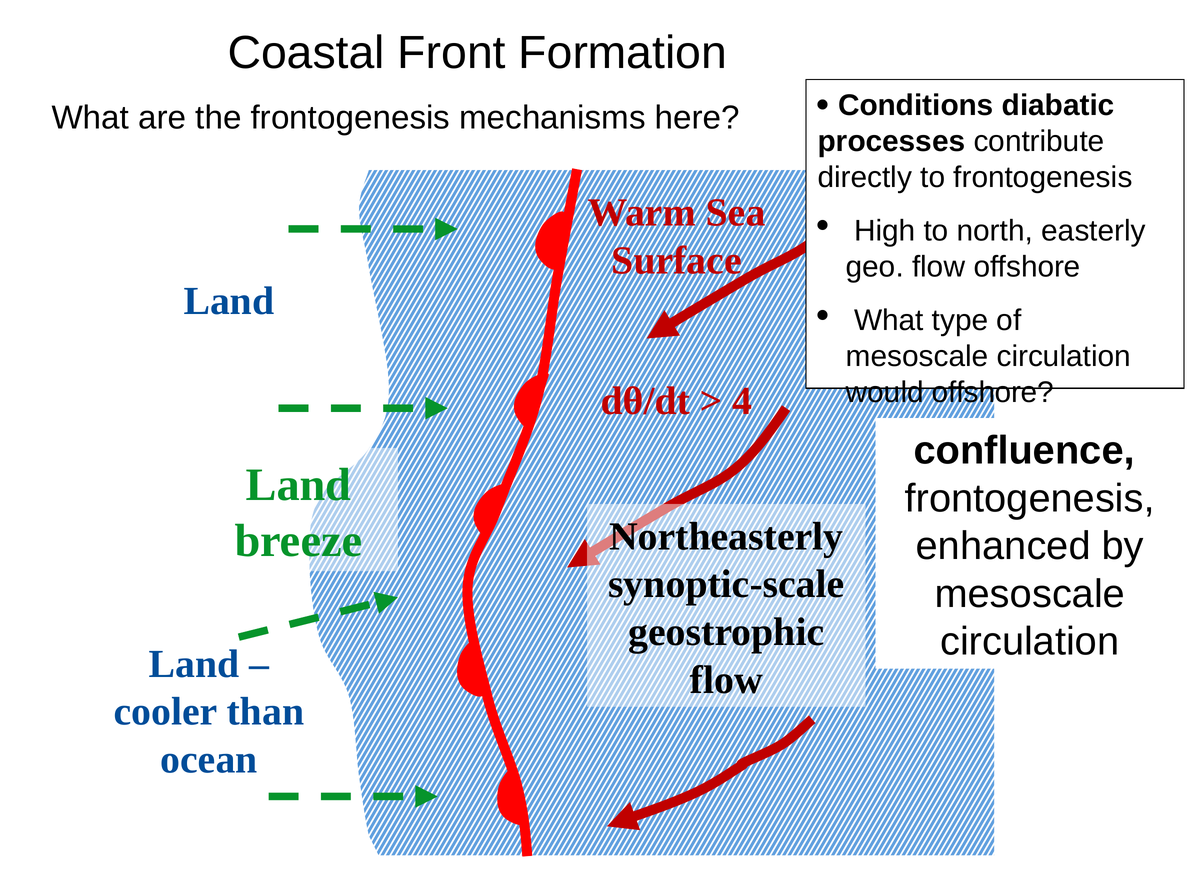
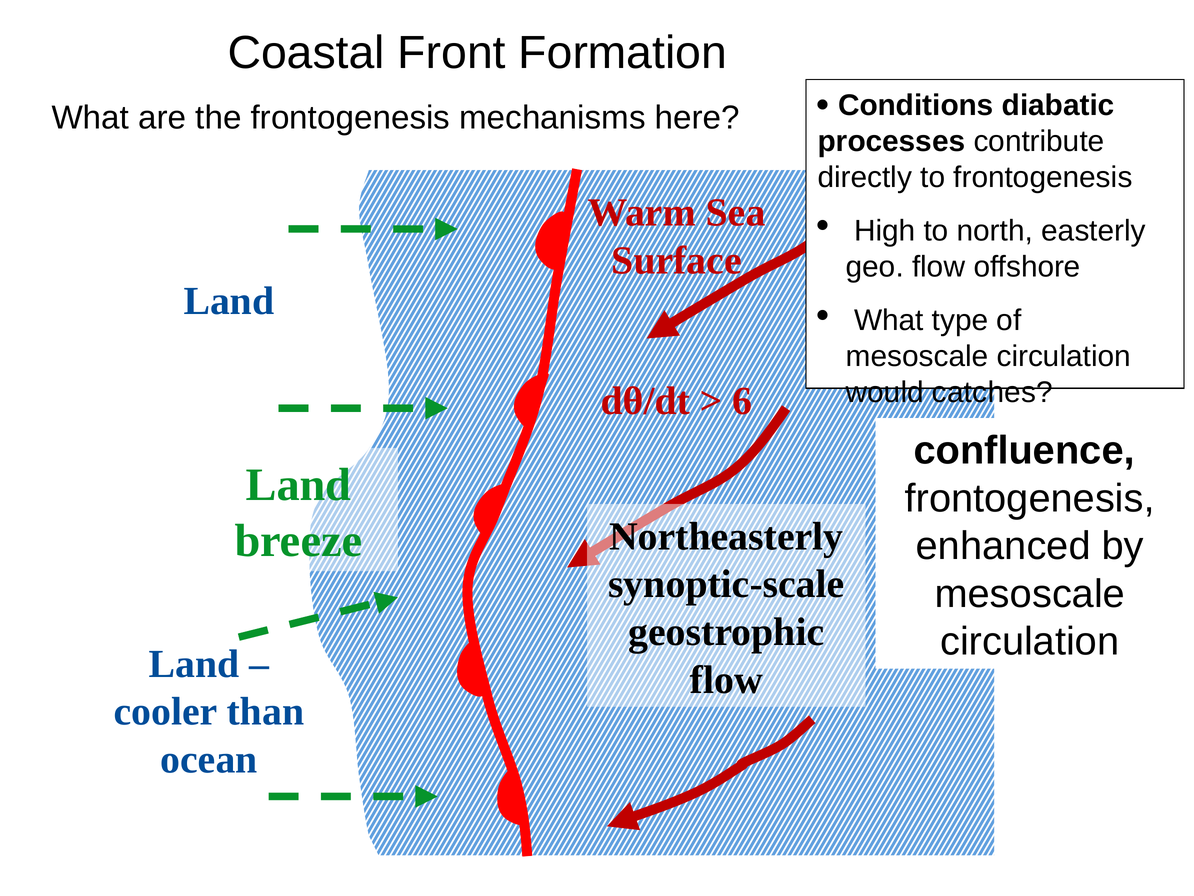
would offshore: offshore -> catches
4: 4 -> 6
